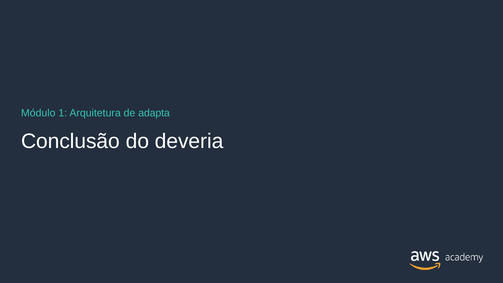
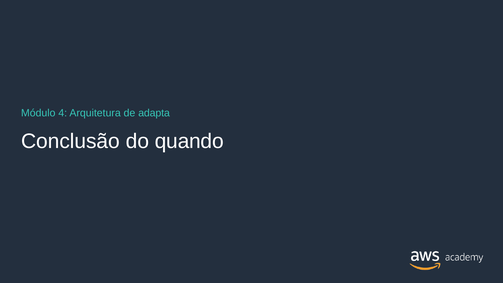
1: 1 -> 4
deveria: deveria -> quando
